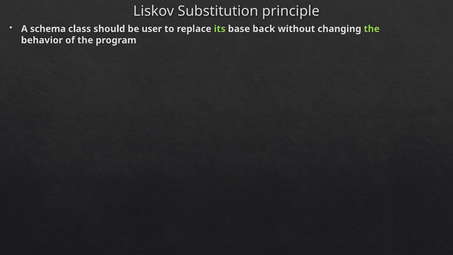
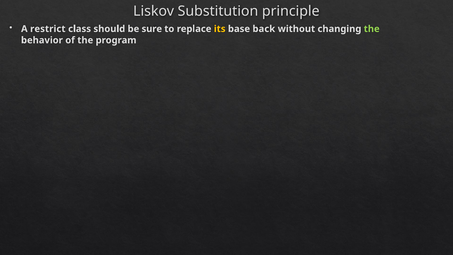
schema: schema -> restrict
user: user -> sure
its colour: light green -> yellow
